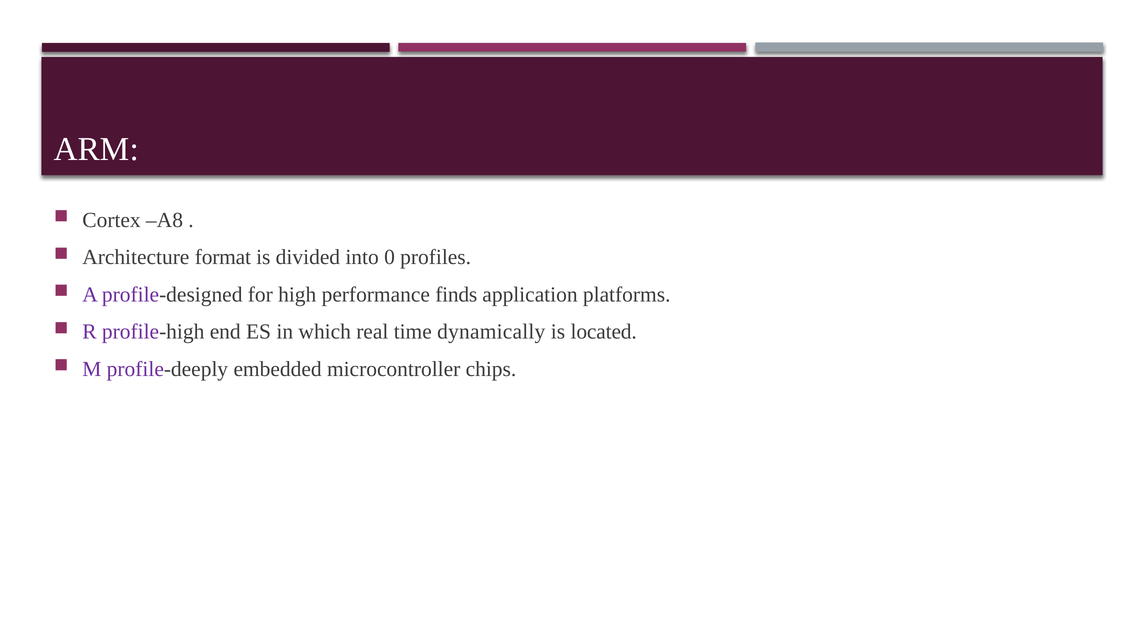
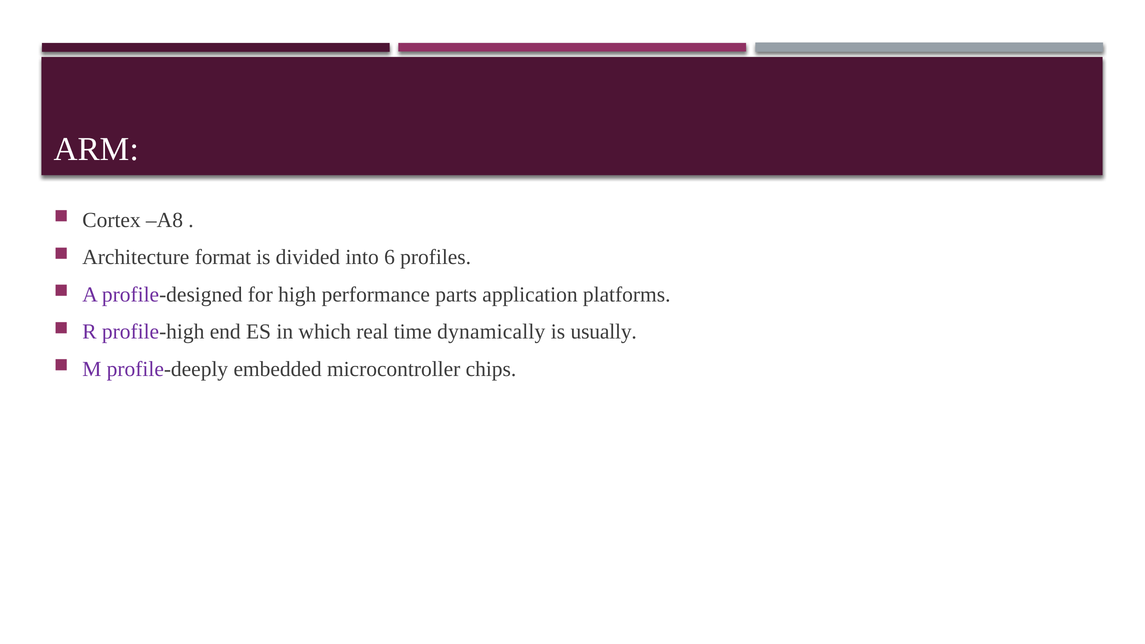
0: 0 -> 6
finds: finds -> parts
located: located -> usually
